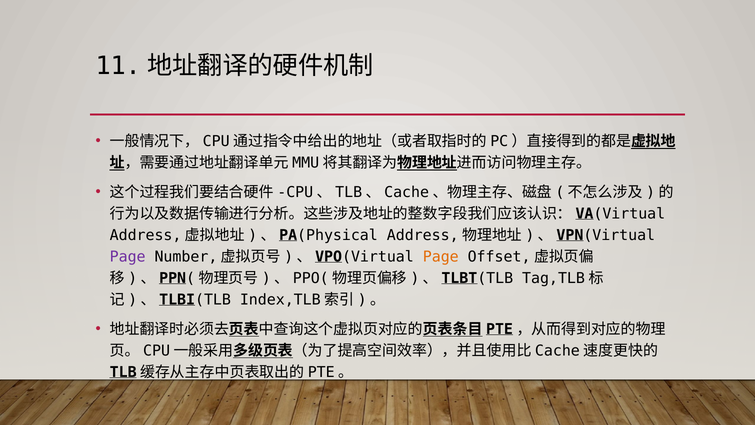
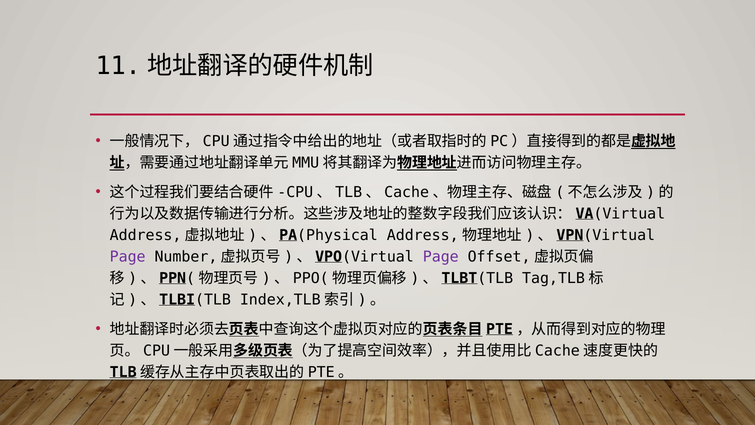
Page at (441, 257) colour: orange -> purple
